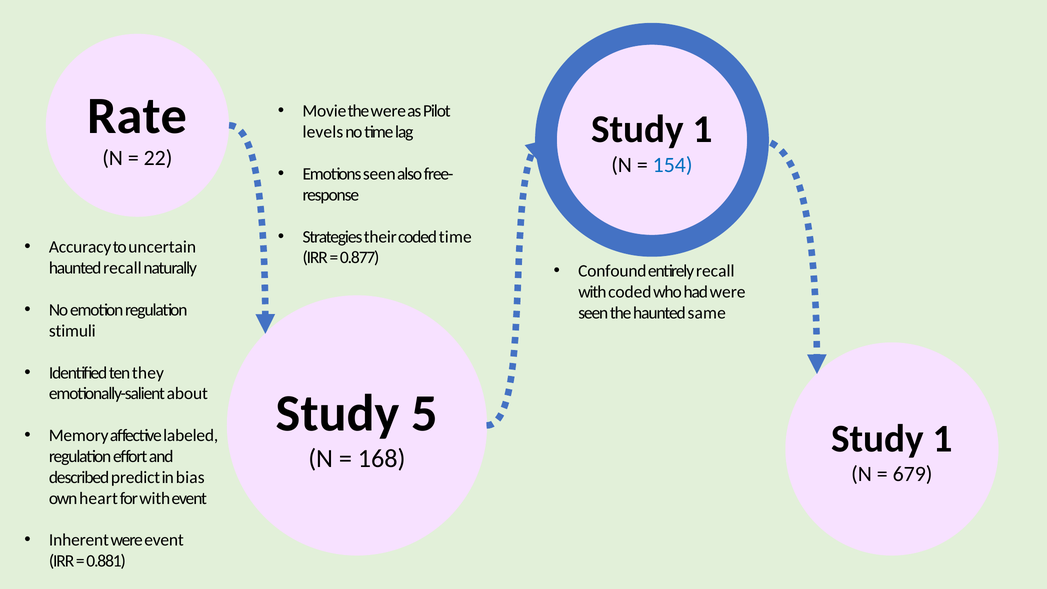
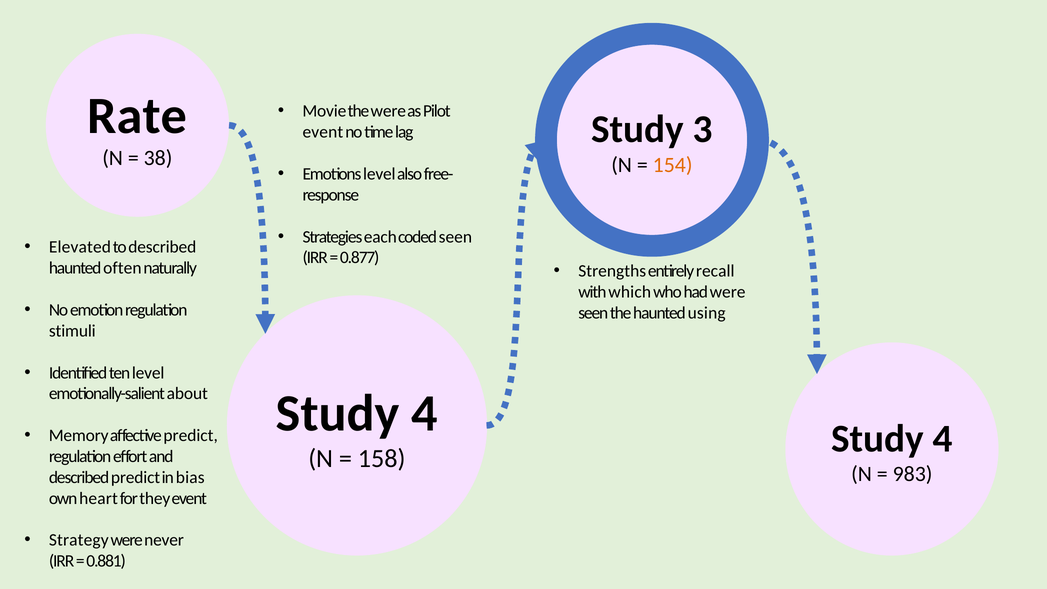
1 at (703, 129): 1 -> 3
levels at (323, 132): levels -> event
22: 22 -> 38
154 colour: blue -> orange
Emotions seen: seen -> level
their: their -> each
coded time: time -> seen
Accuracy: Accuracy -> Elevated
to uncertain: uncertain -> described
haunted recall: recall -> often
Confound: Confound -> Strengths
with coded: coded -> which
same: same -> using
ten they: they -> level
5 at (424, 413): 5 -> 4
1 at (943, 439): 1 -> 4
affective labeled: labeled -> predict
168: 168 -> 158
679: 679 -> 983
for with: with -> they
Inherent: Inherent -> Strategy
were event: event -> never
